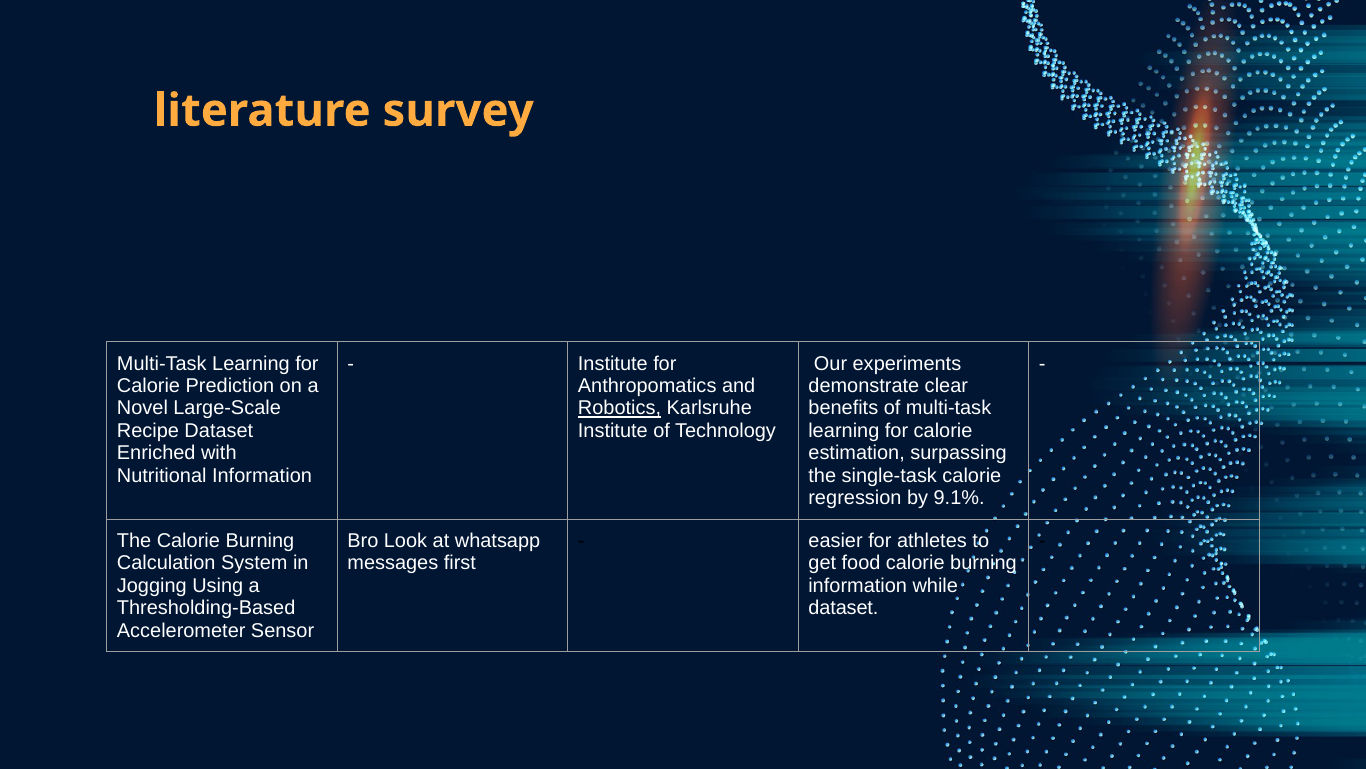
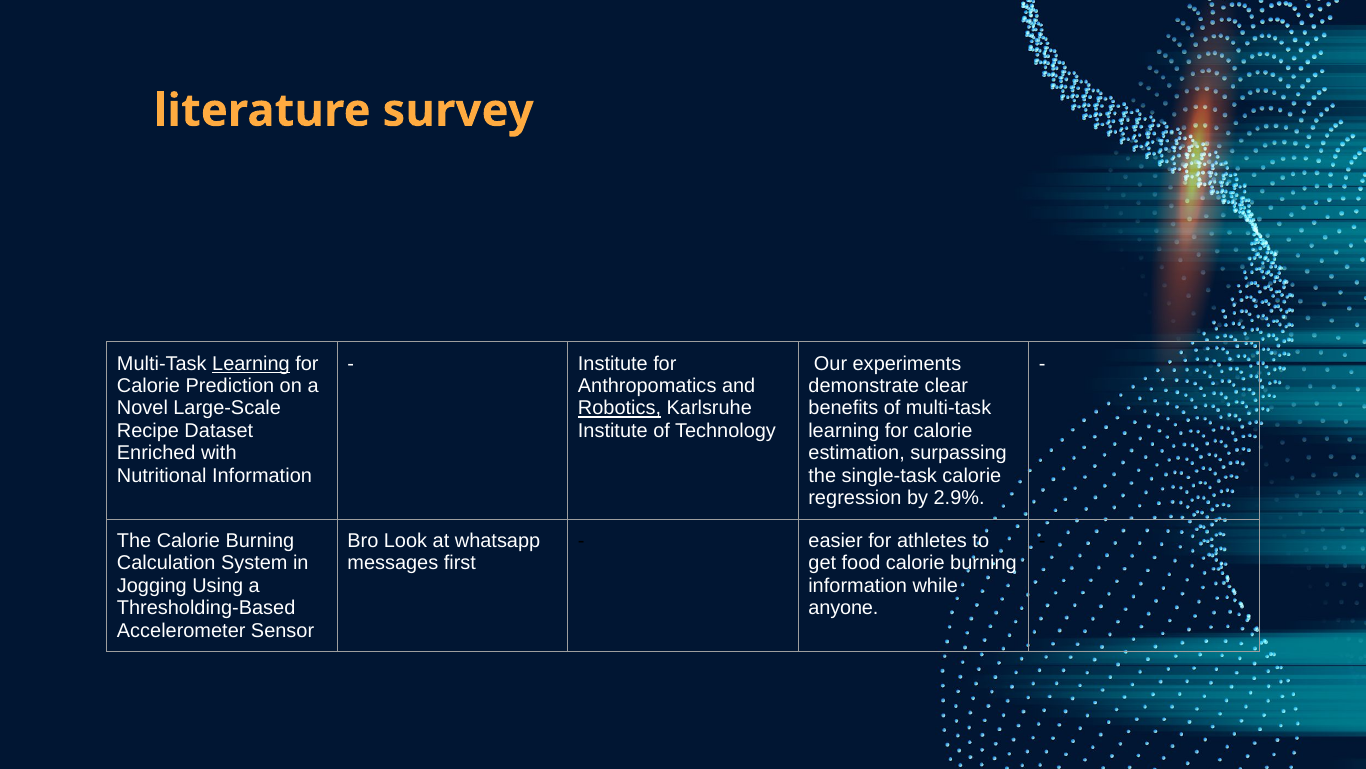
Learning at (251, 363) underline: none -> present
9.1%: 9.1% -> 2.9%
dataset at (843, 608): dataset -> anyone
